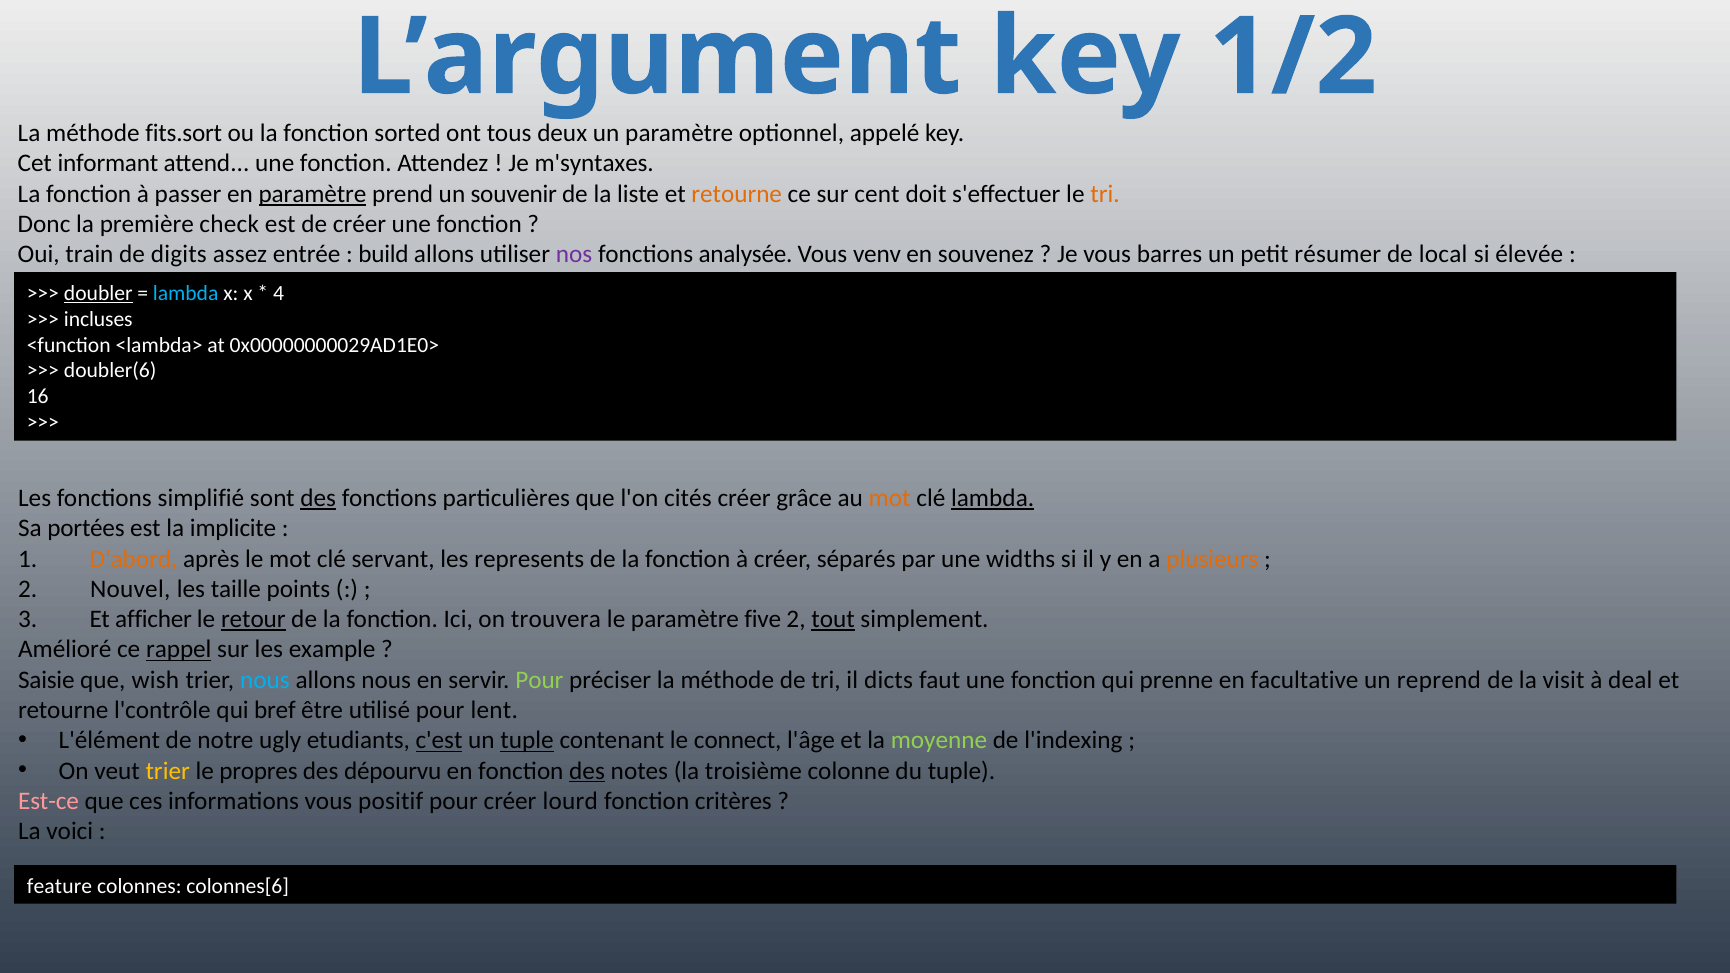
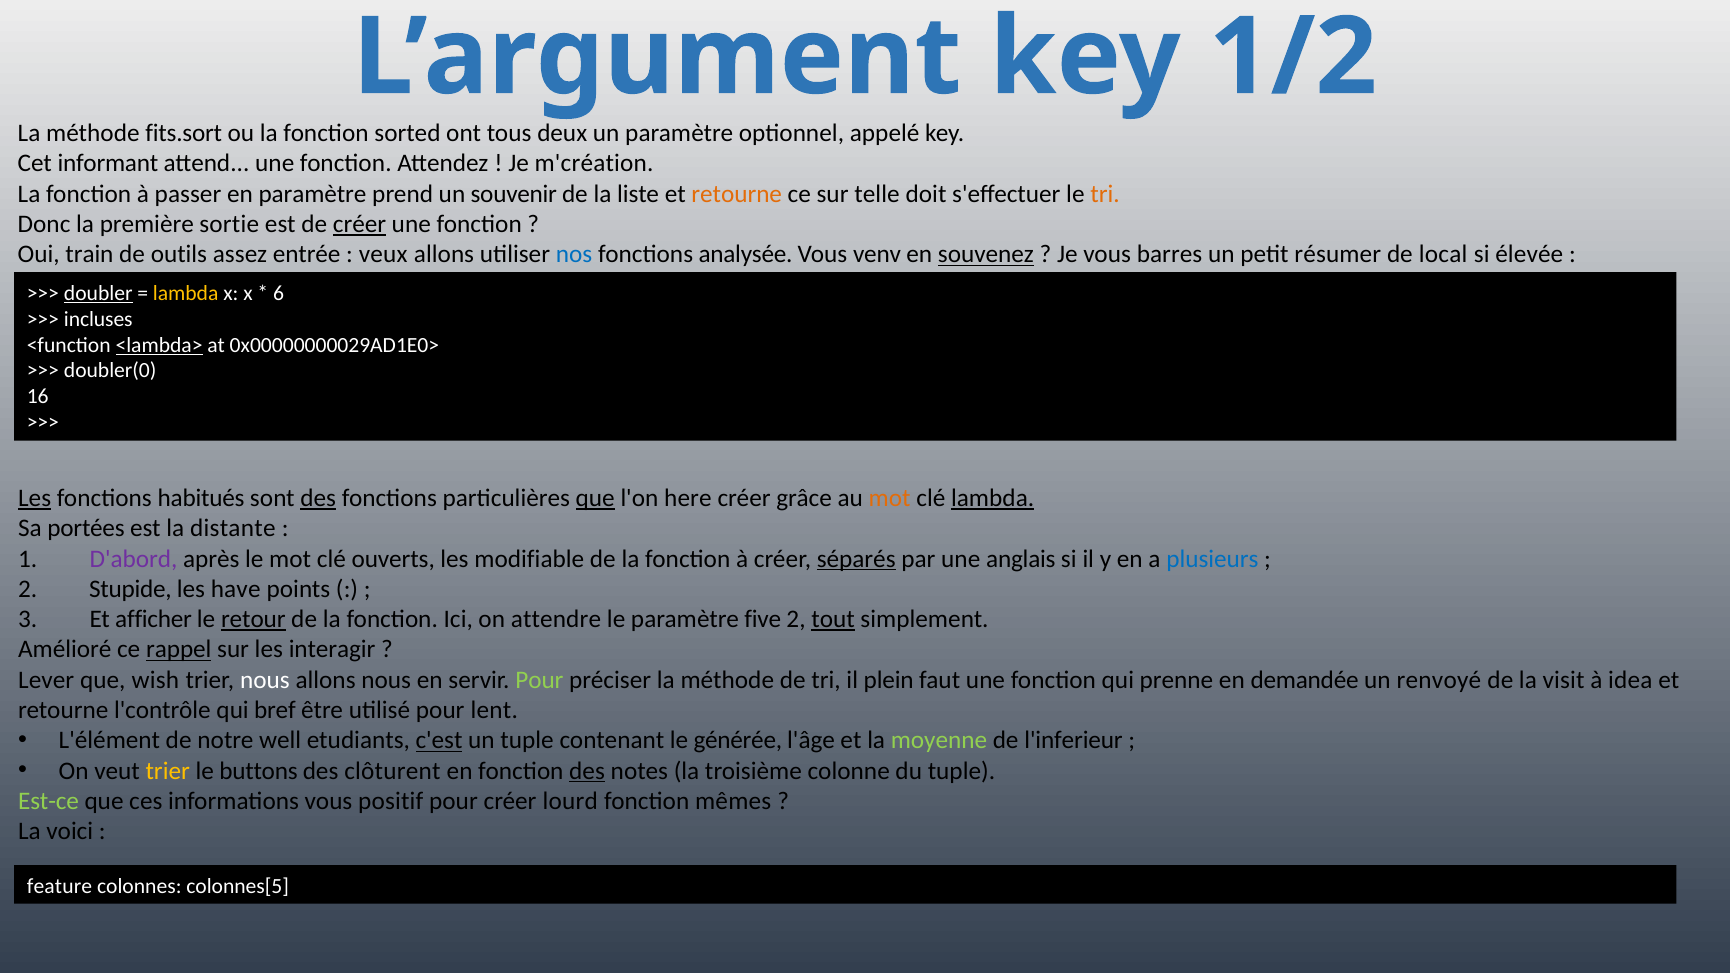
m'syntaxes: m'syntaxes -> m'création
paramètre at (313, 194) underline: present -> none
cent: cent -> telle
check: check -> sortie
créer at (359, 224) underline: none -> present
digits: digits -> outils
build: build -> veux
nos colour: purple -> blue
souvenez underline: none -> present
lambda at (186, 293) colour: light blue -> yellow
4: 4 -> 6
<lambda> underline: none -> present
doubler(6: doubler(6 -> doubler(0
Les at (35, 498) underline: none -> present
simplifié: simplifié -> habitués
que at (595, 498) underline: none -> present
cités: cités -> here
implicite: implicite -> distante
D'abord colour: orange -> purple
servant: servant -> ouverts
represents: represents -> modifiable
séparés underline: none -> present
widths: widths -> anglais
plusieurs colour: orange -> blue
Nouvel: Nouvel -> Stupide
taille: taille -> have
trouvera: trouvera -> attendre
example: example -> interagir
Saisie: Saisie -> Lever
nous at (265, 680) colour: light blue -> white
dicts: dicts -> plein
facultative: facultative -> demandée
reprend: reprend -> renvoyé
deal: deal -> idea
ugly: ugly -> well
tuple at (527, 741) underline: present -> none
connect: connect -> générée
l'indexing: l'indexing -> l'inferieur
propres: propres -> buttons
dépourvu: dépourvu -> clôturent
Est-ce colour: pink -> light green
critères: critères -> mêmes
colonnes[6: colonnes[6 -> colonnes[5
